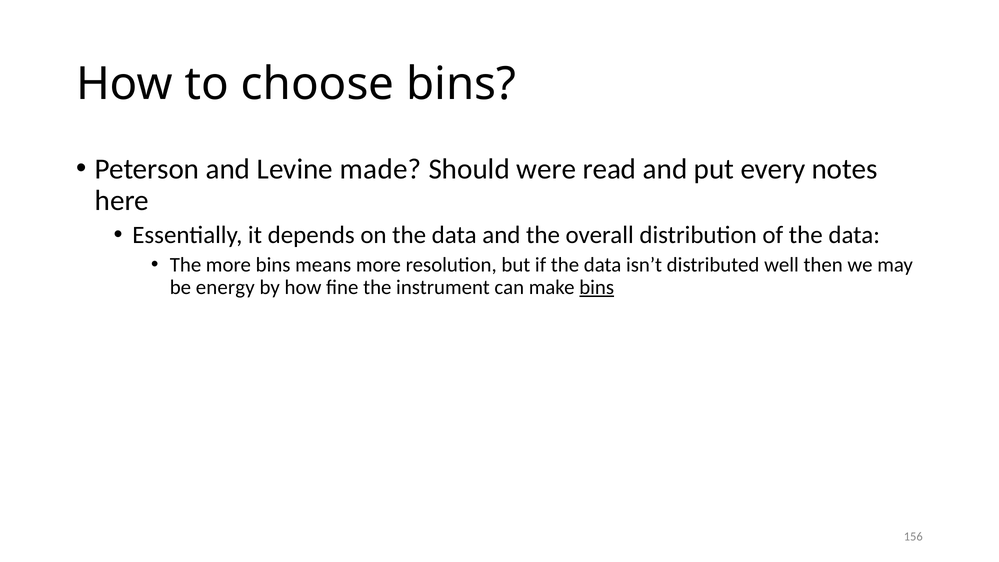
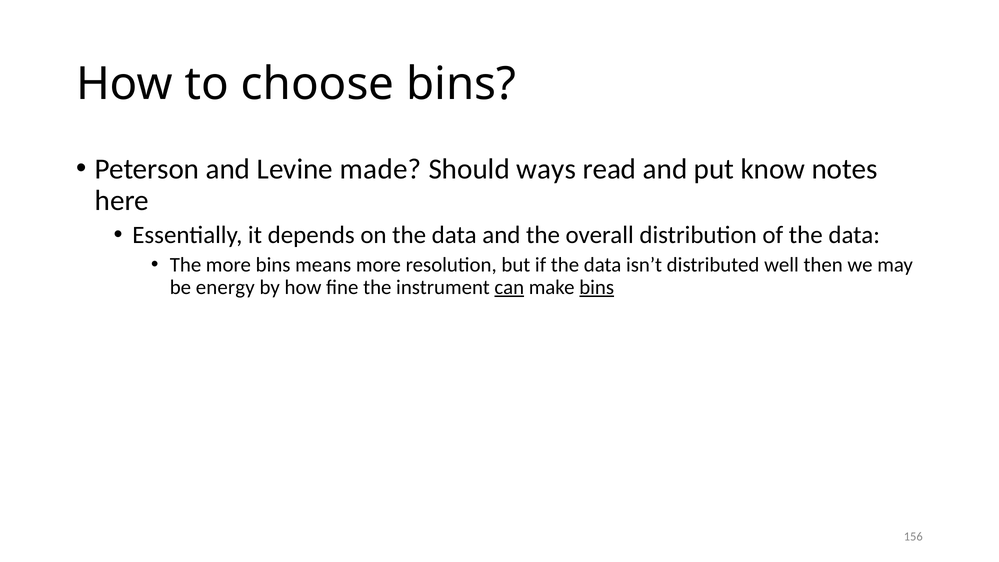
were: were -> ways
every: every -> know
can underline: none -> present
